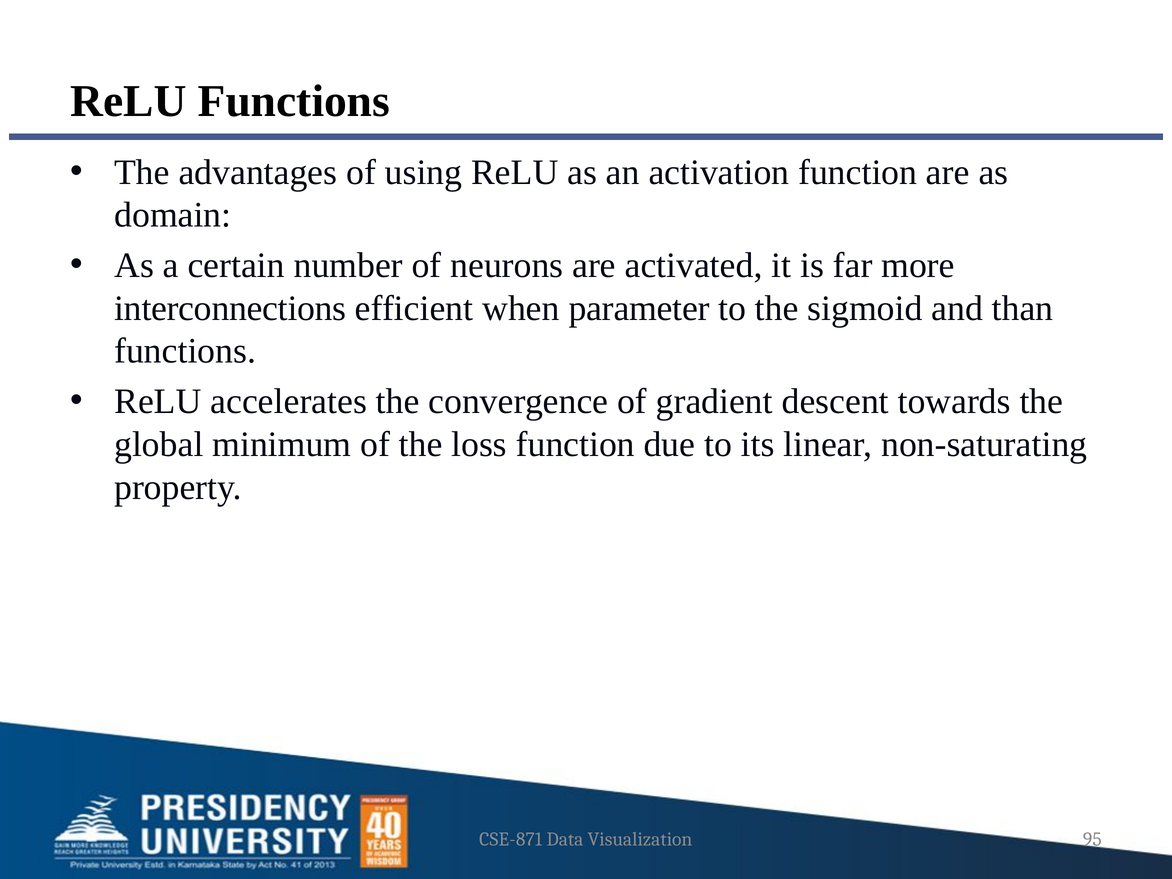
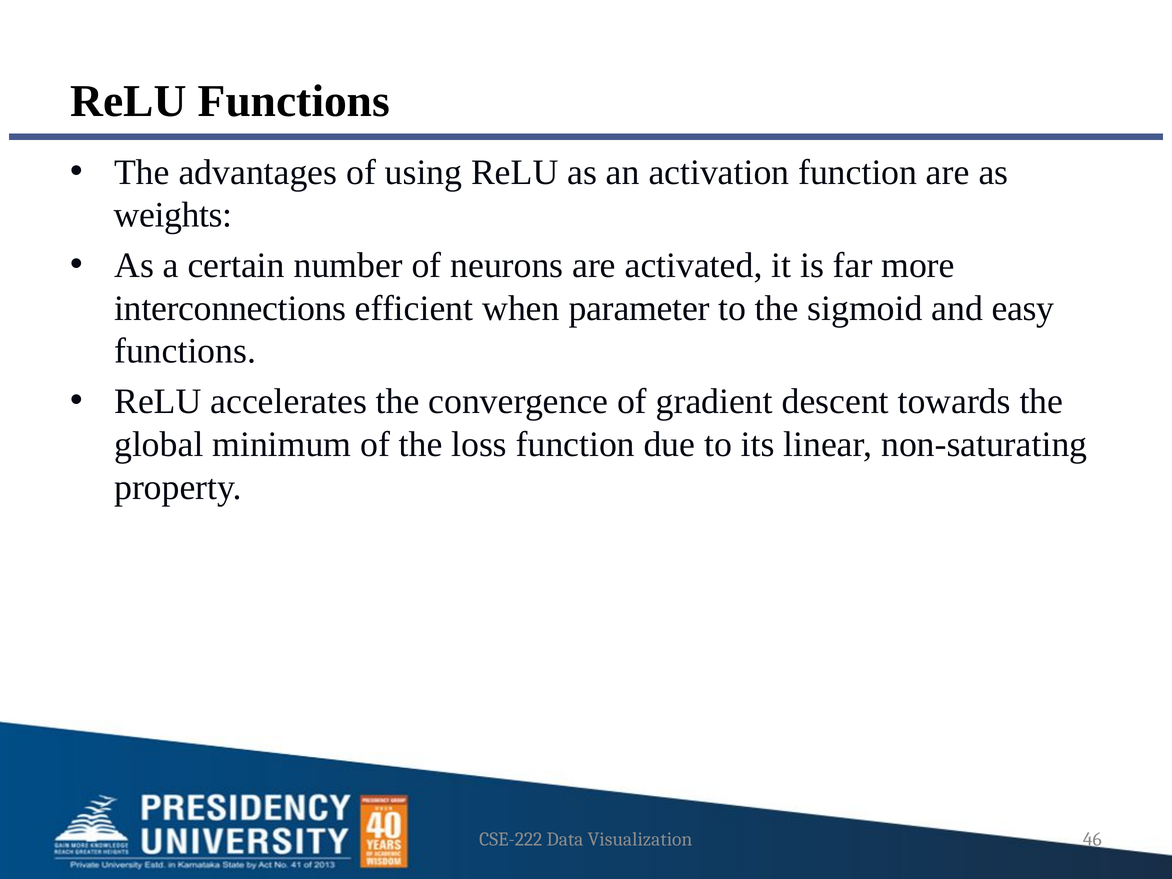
domain: domain -> weights
than: than -> easy
CSE-871: CSE-871 -> CSE-222
95: 95 -> 46
